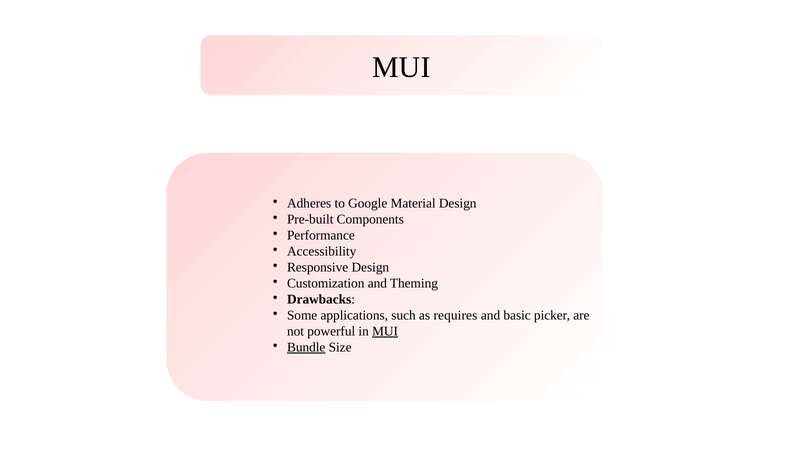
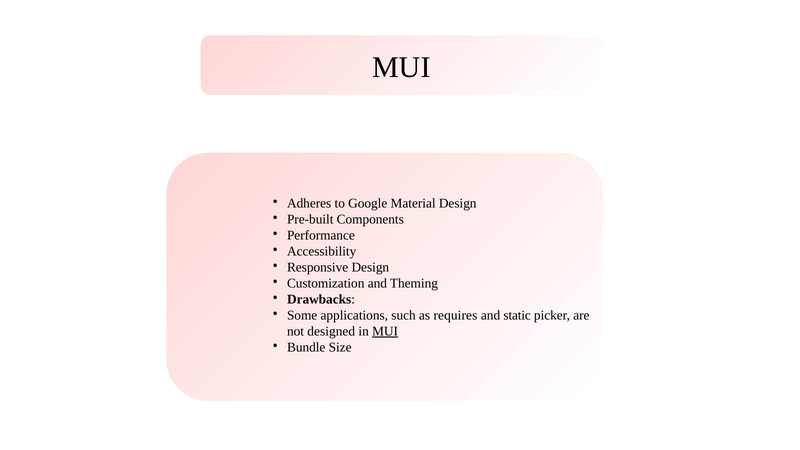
basic: basic -> static
powerful: powerful -> designed
Bundle underline: present -> none
